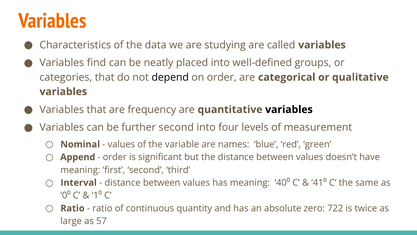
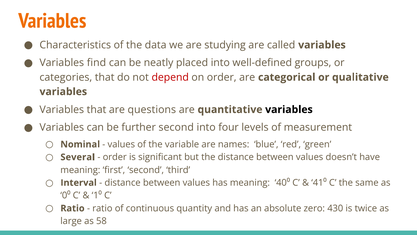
depend colour: black -> red
frequency: frequency -> questions
Append: Append -> Several
722: 722 -> 430
57: 57 -> 58
